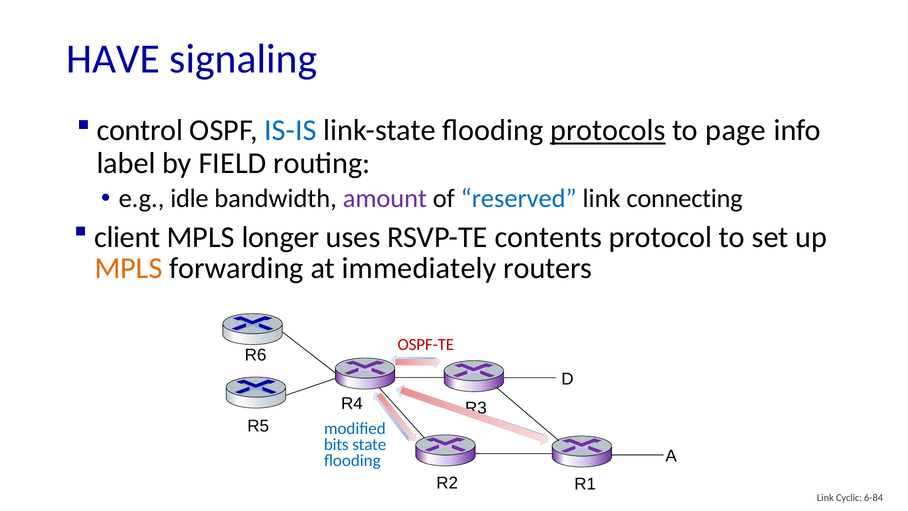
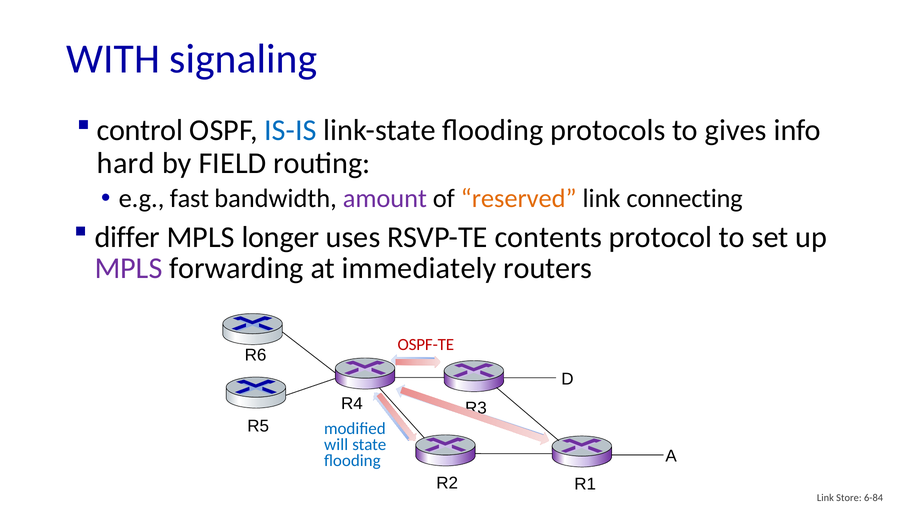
HAVE: HAVE -> WITH
protocols underline: present -> none
page: page -> gives
label: label -> hard
idle: idle -> fast
reserved colour: blue -> orange
client: client -> differ
MPLS at (129, 268) colour: orange -> purple
bits: bits -> will
Cyclic: Cyclic -> Store
